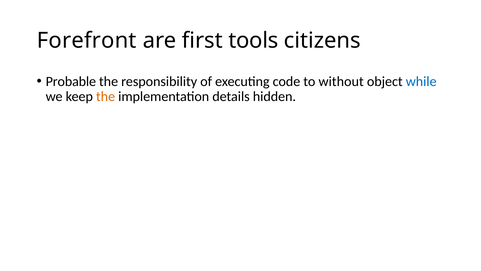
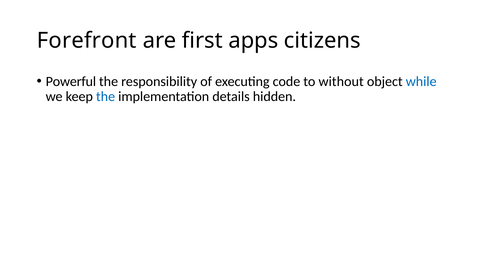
tools: tools -> apps
Probable: Probable -> Powerful
the at (106, 96) colour: orange -> blue
